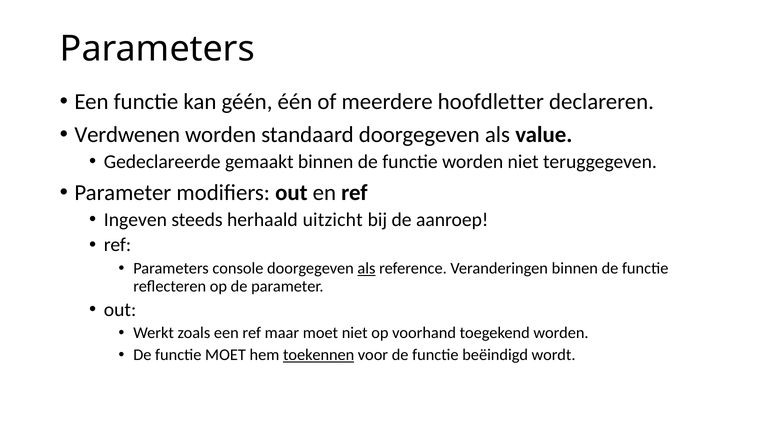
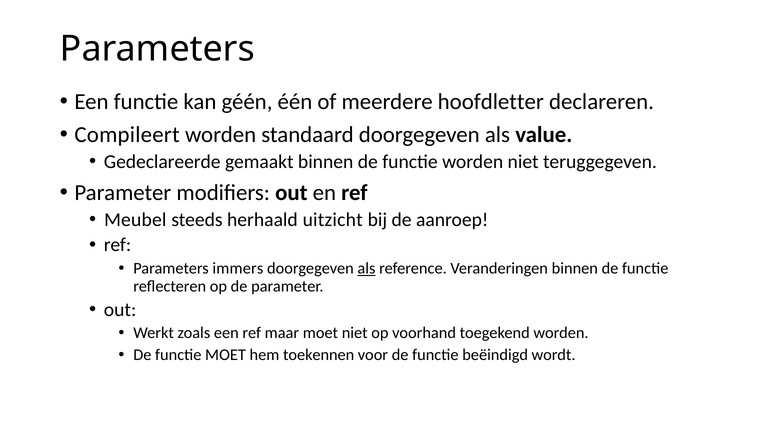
Verdwenen: Verdwenen -> Compileert
Ingeven: Ingeven -> Meubel
console: console -> immers
toekennen underline: present -> none
